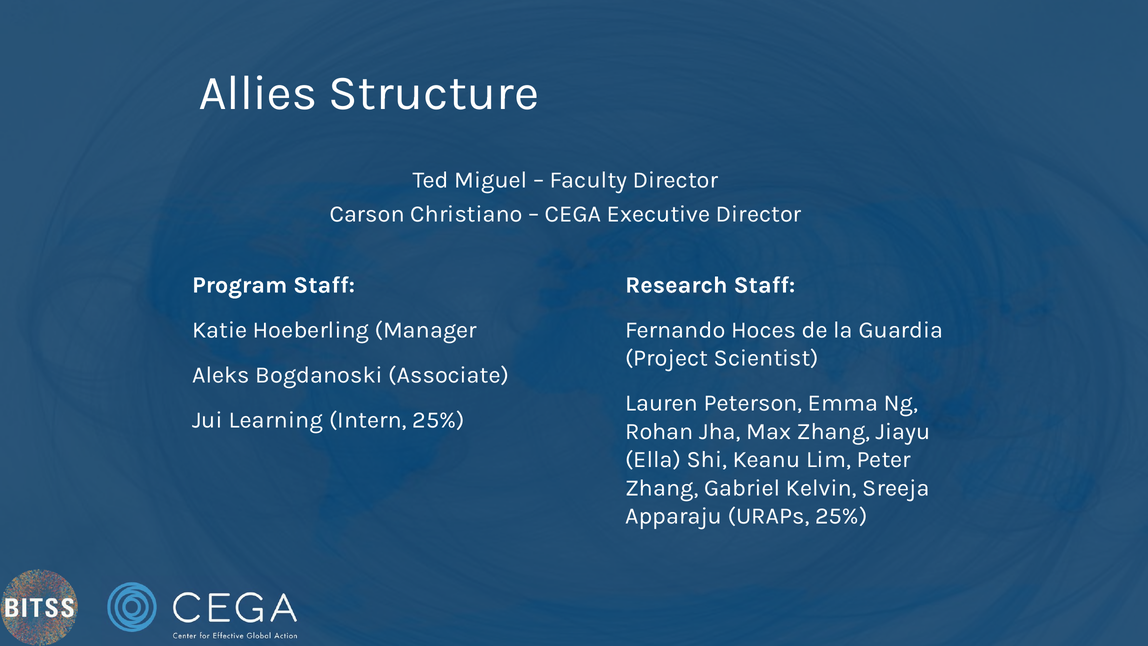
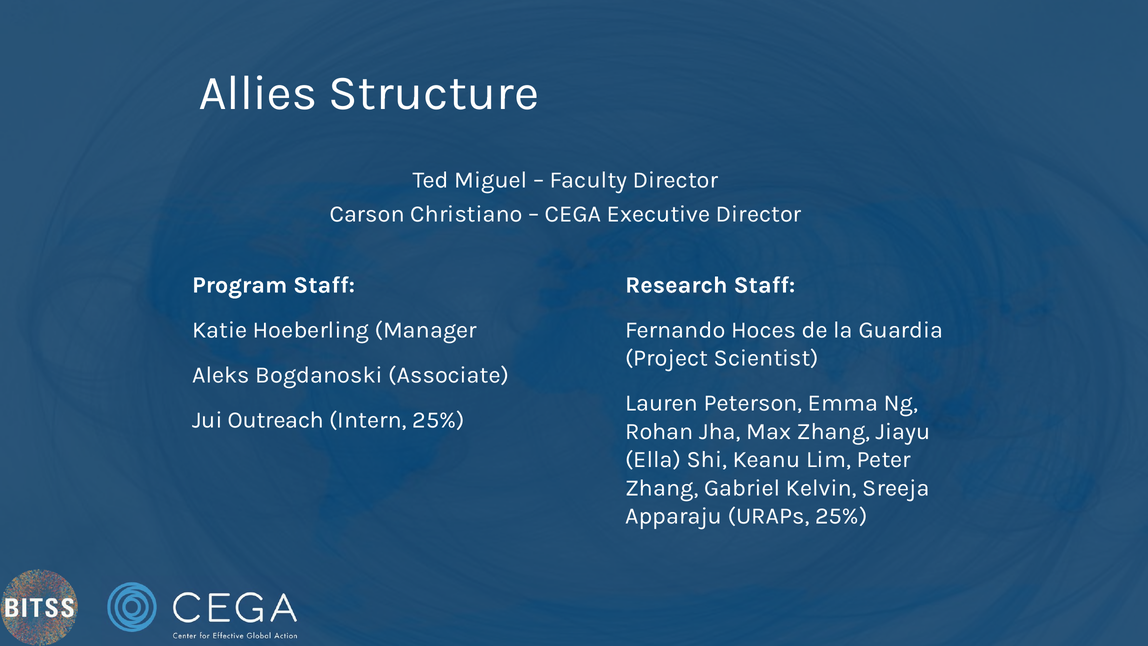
Learning: Learning -> Outreach
